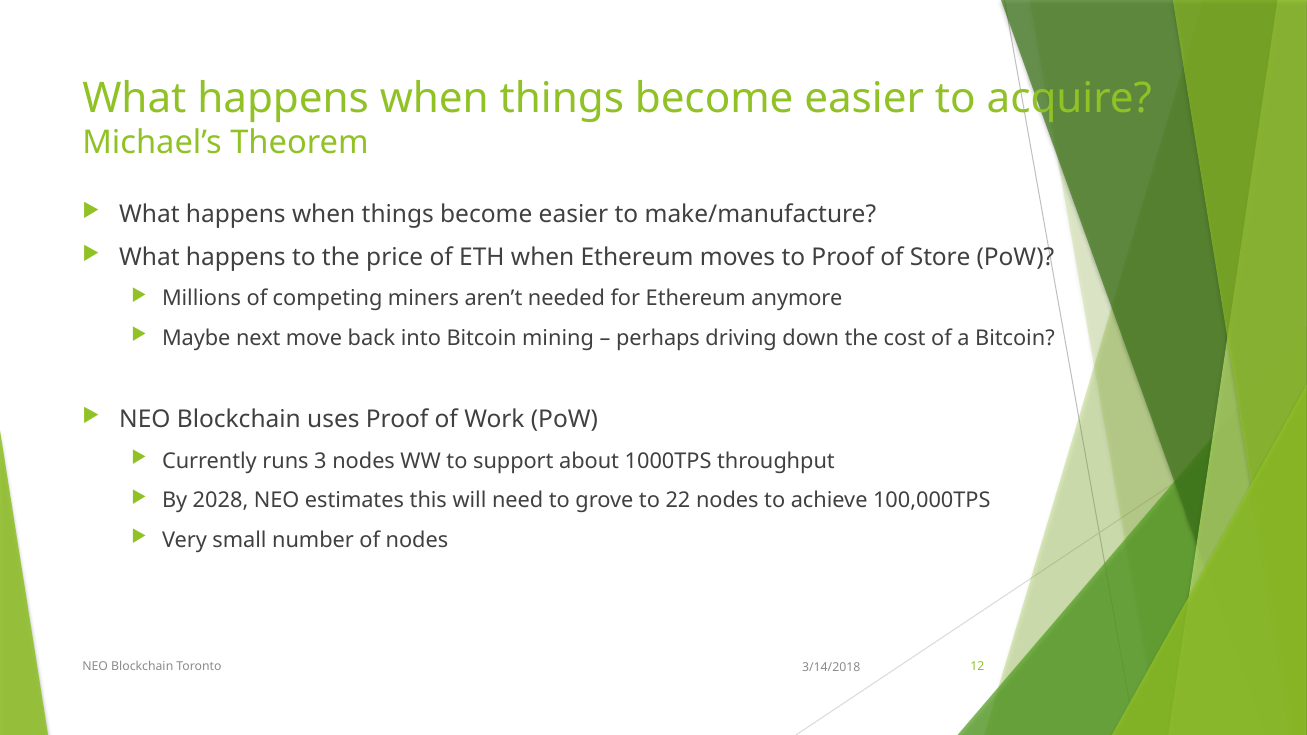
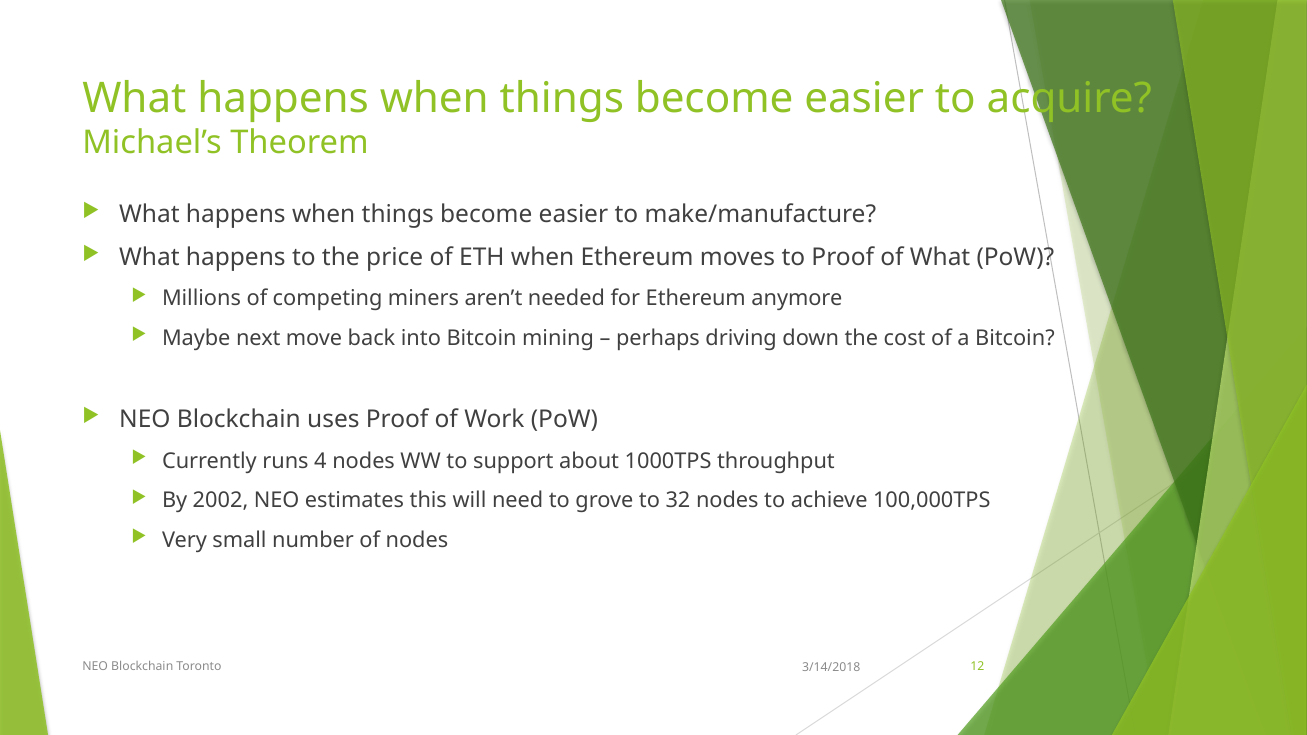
of Store: Store -> What
3: 3 -> 4
2028: 2028 -> 2002
22: 22 -> 32
